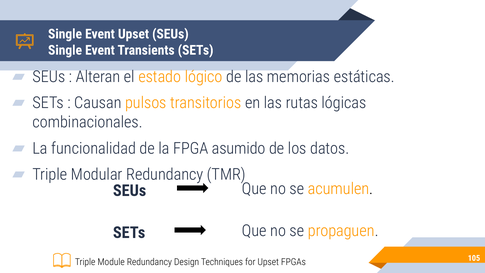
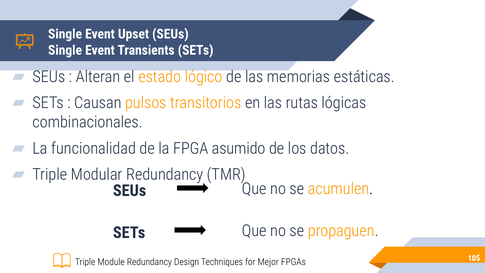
for Upset: Upset -> Mejor
